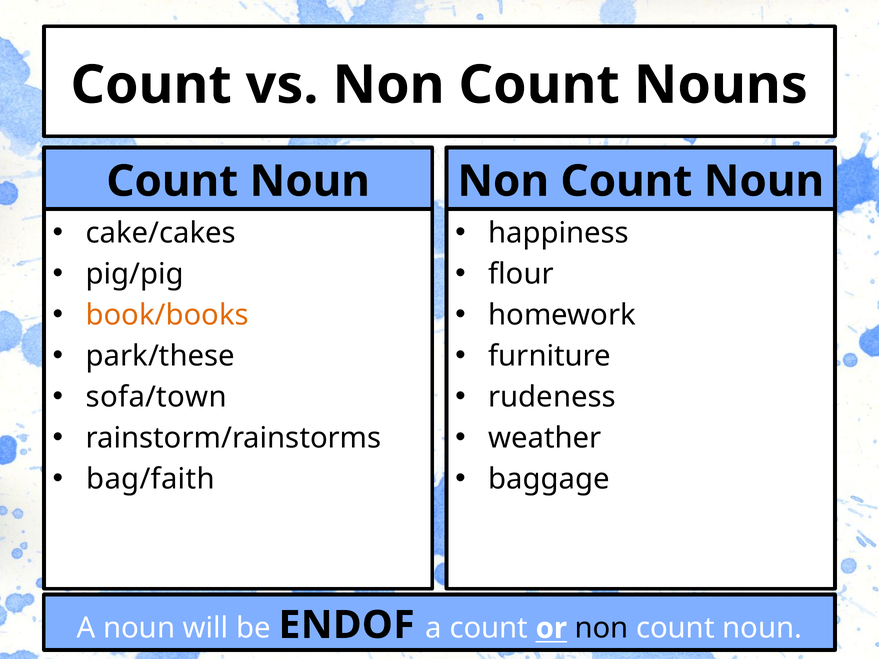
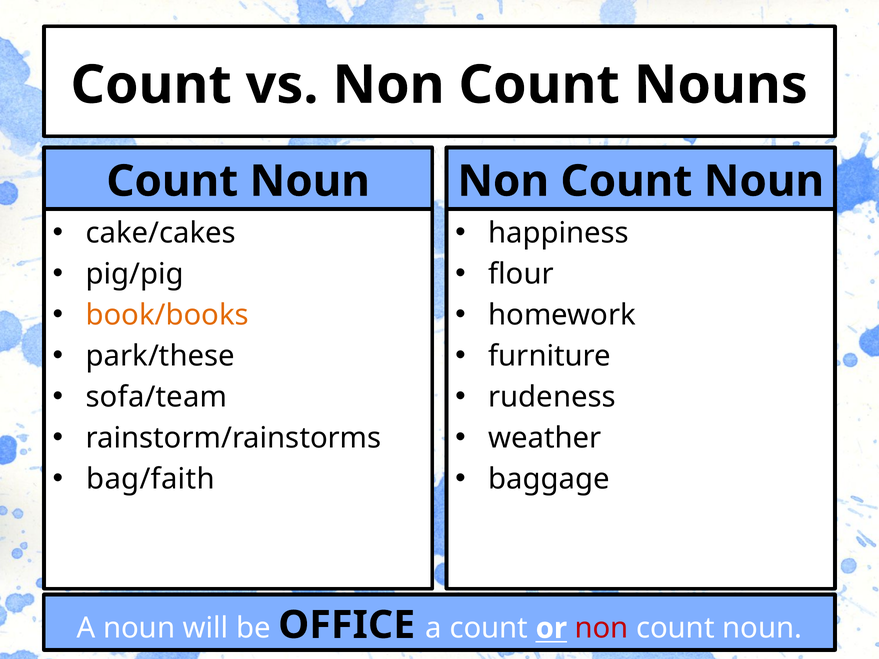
sofa/town: sofa/town -> sofa/team
ENDOF: ENDOF -> OFFICE
non at (602, 629) colour: black -> red
